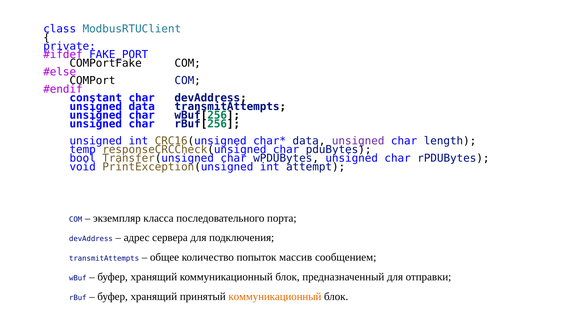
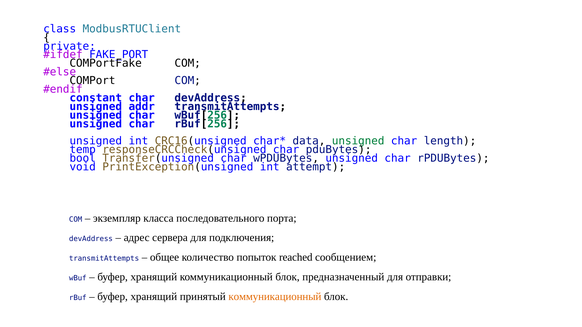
unsigned data: data -> addr
unsigned at (358, 141) colour: purple -> green
массив: массив -> reached
